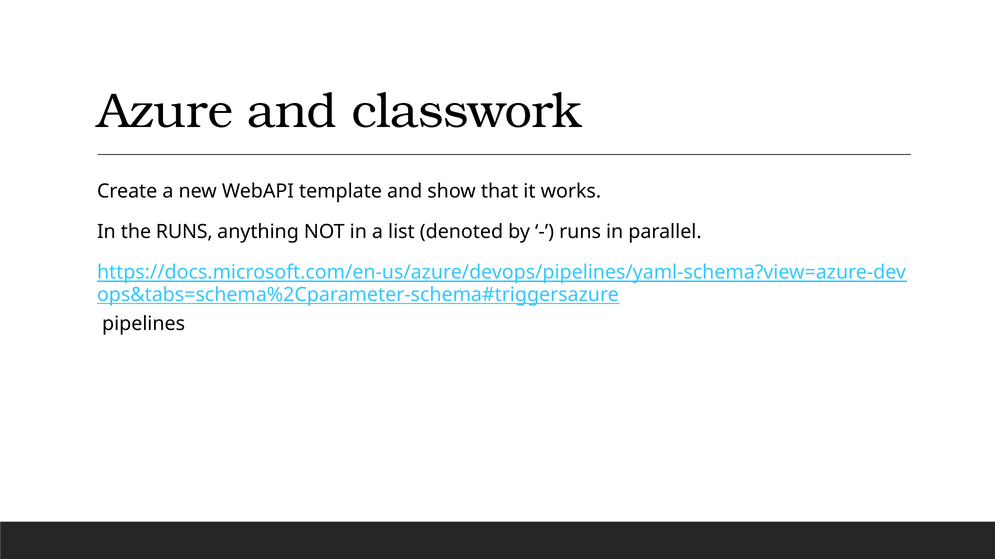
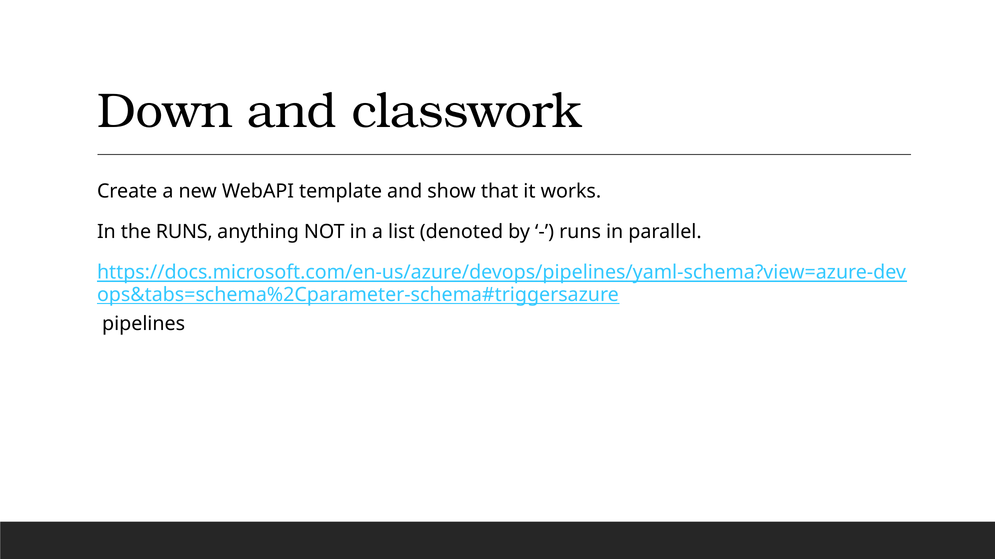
Azure: Azure -> Down
